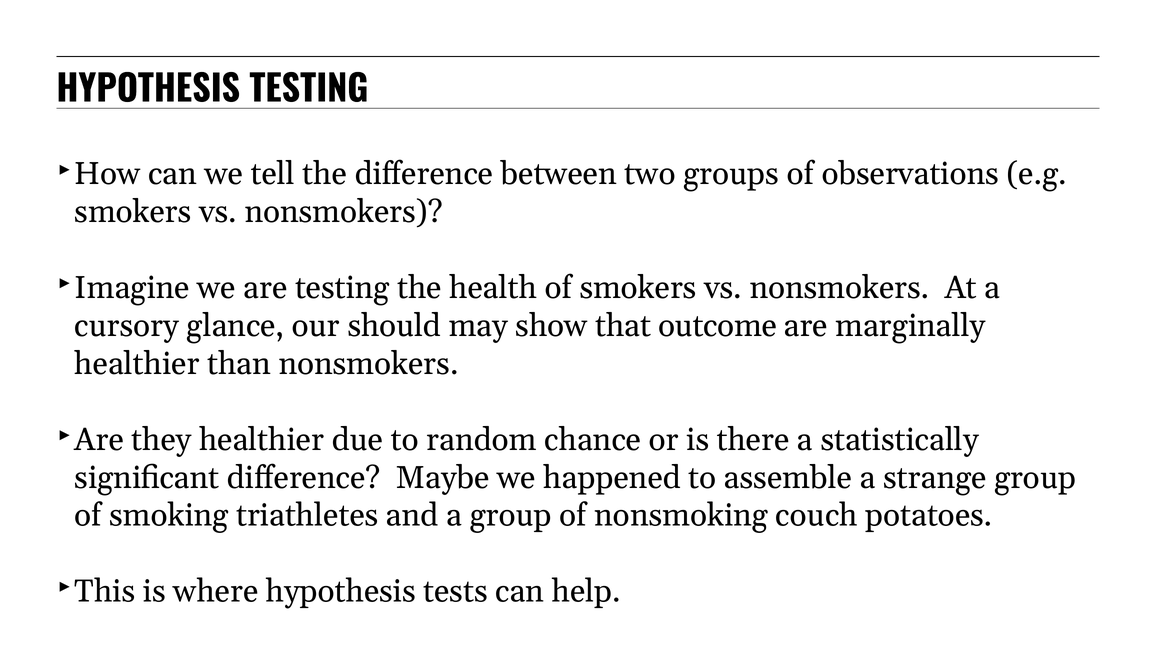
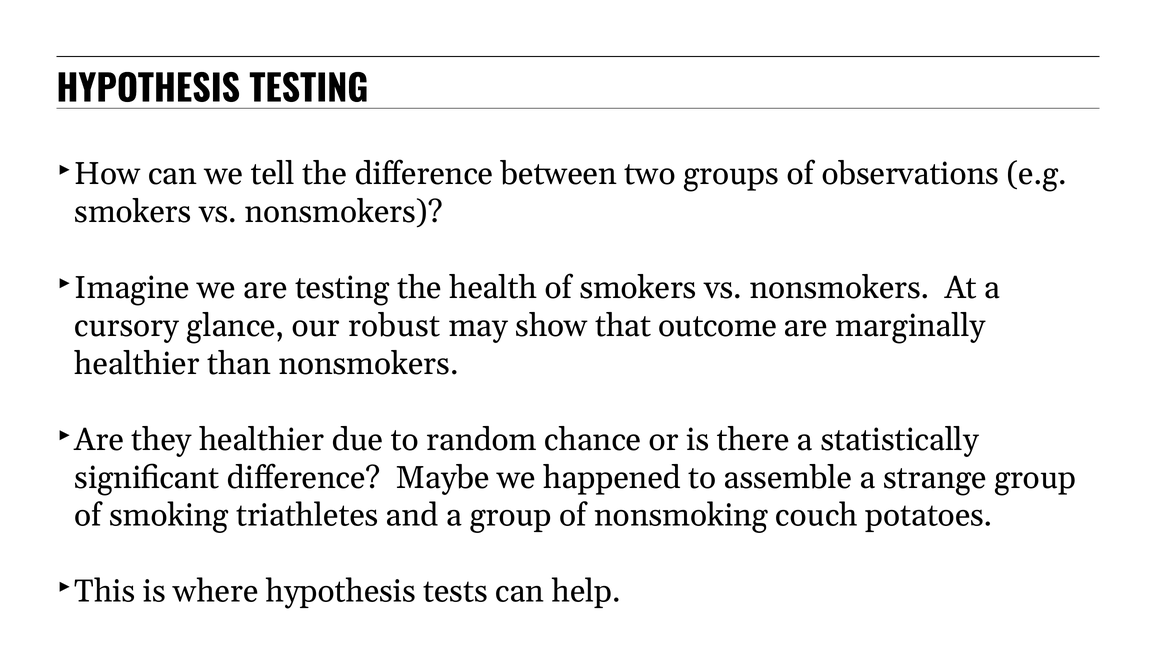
should: should -> robust
